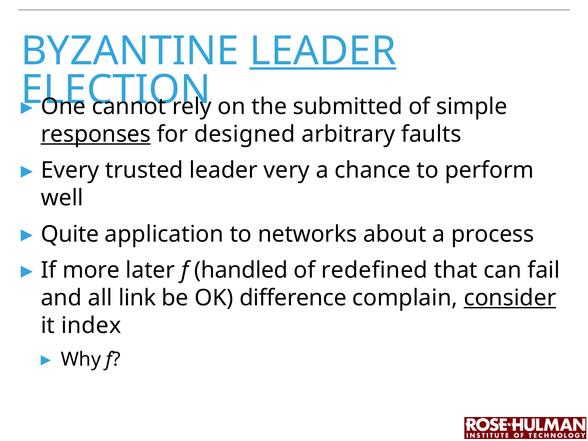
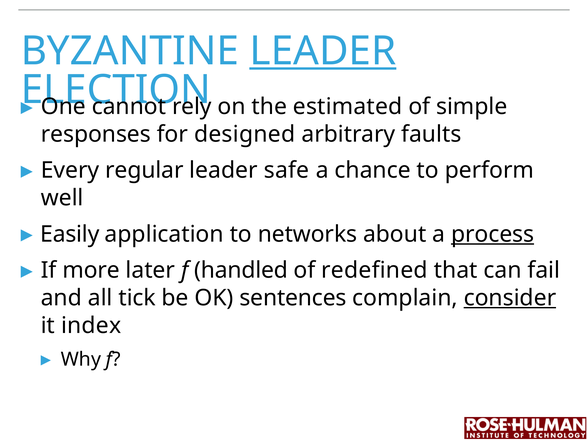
submitted: submitted -> estimated
responses underline: present -> none
trusted: trusted -> regular
very: very -> safe
Quite: Quite -> Easily
process underline: none -> present
link: link -> tick
difference: difference -> sentences
